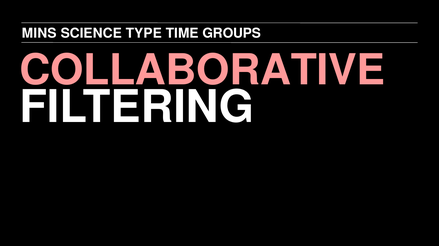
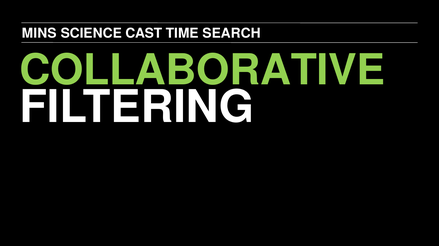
TYPE: TYPE -> CAST
GROUPS: GROUPS -> SEARCH
COLLABORATIVE colour: pink -> light green
